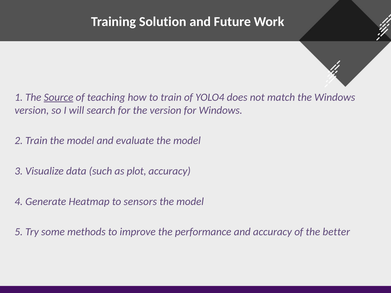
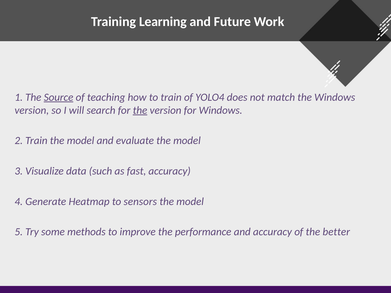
Solution: Solution -> Learning
the at (140, 110) underline: none -> present
plot: plot -> fast
